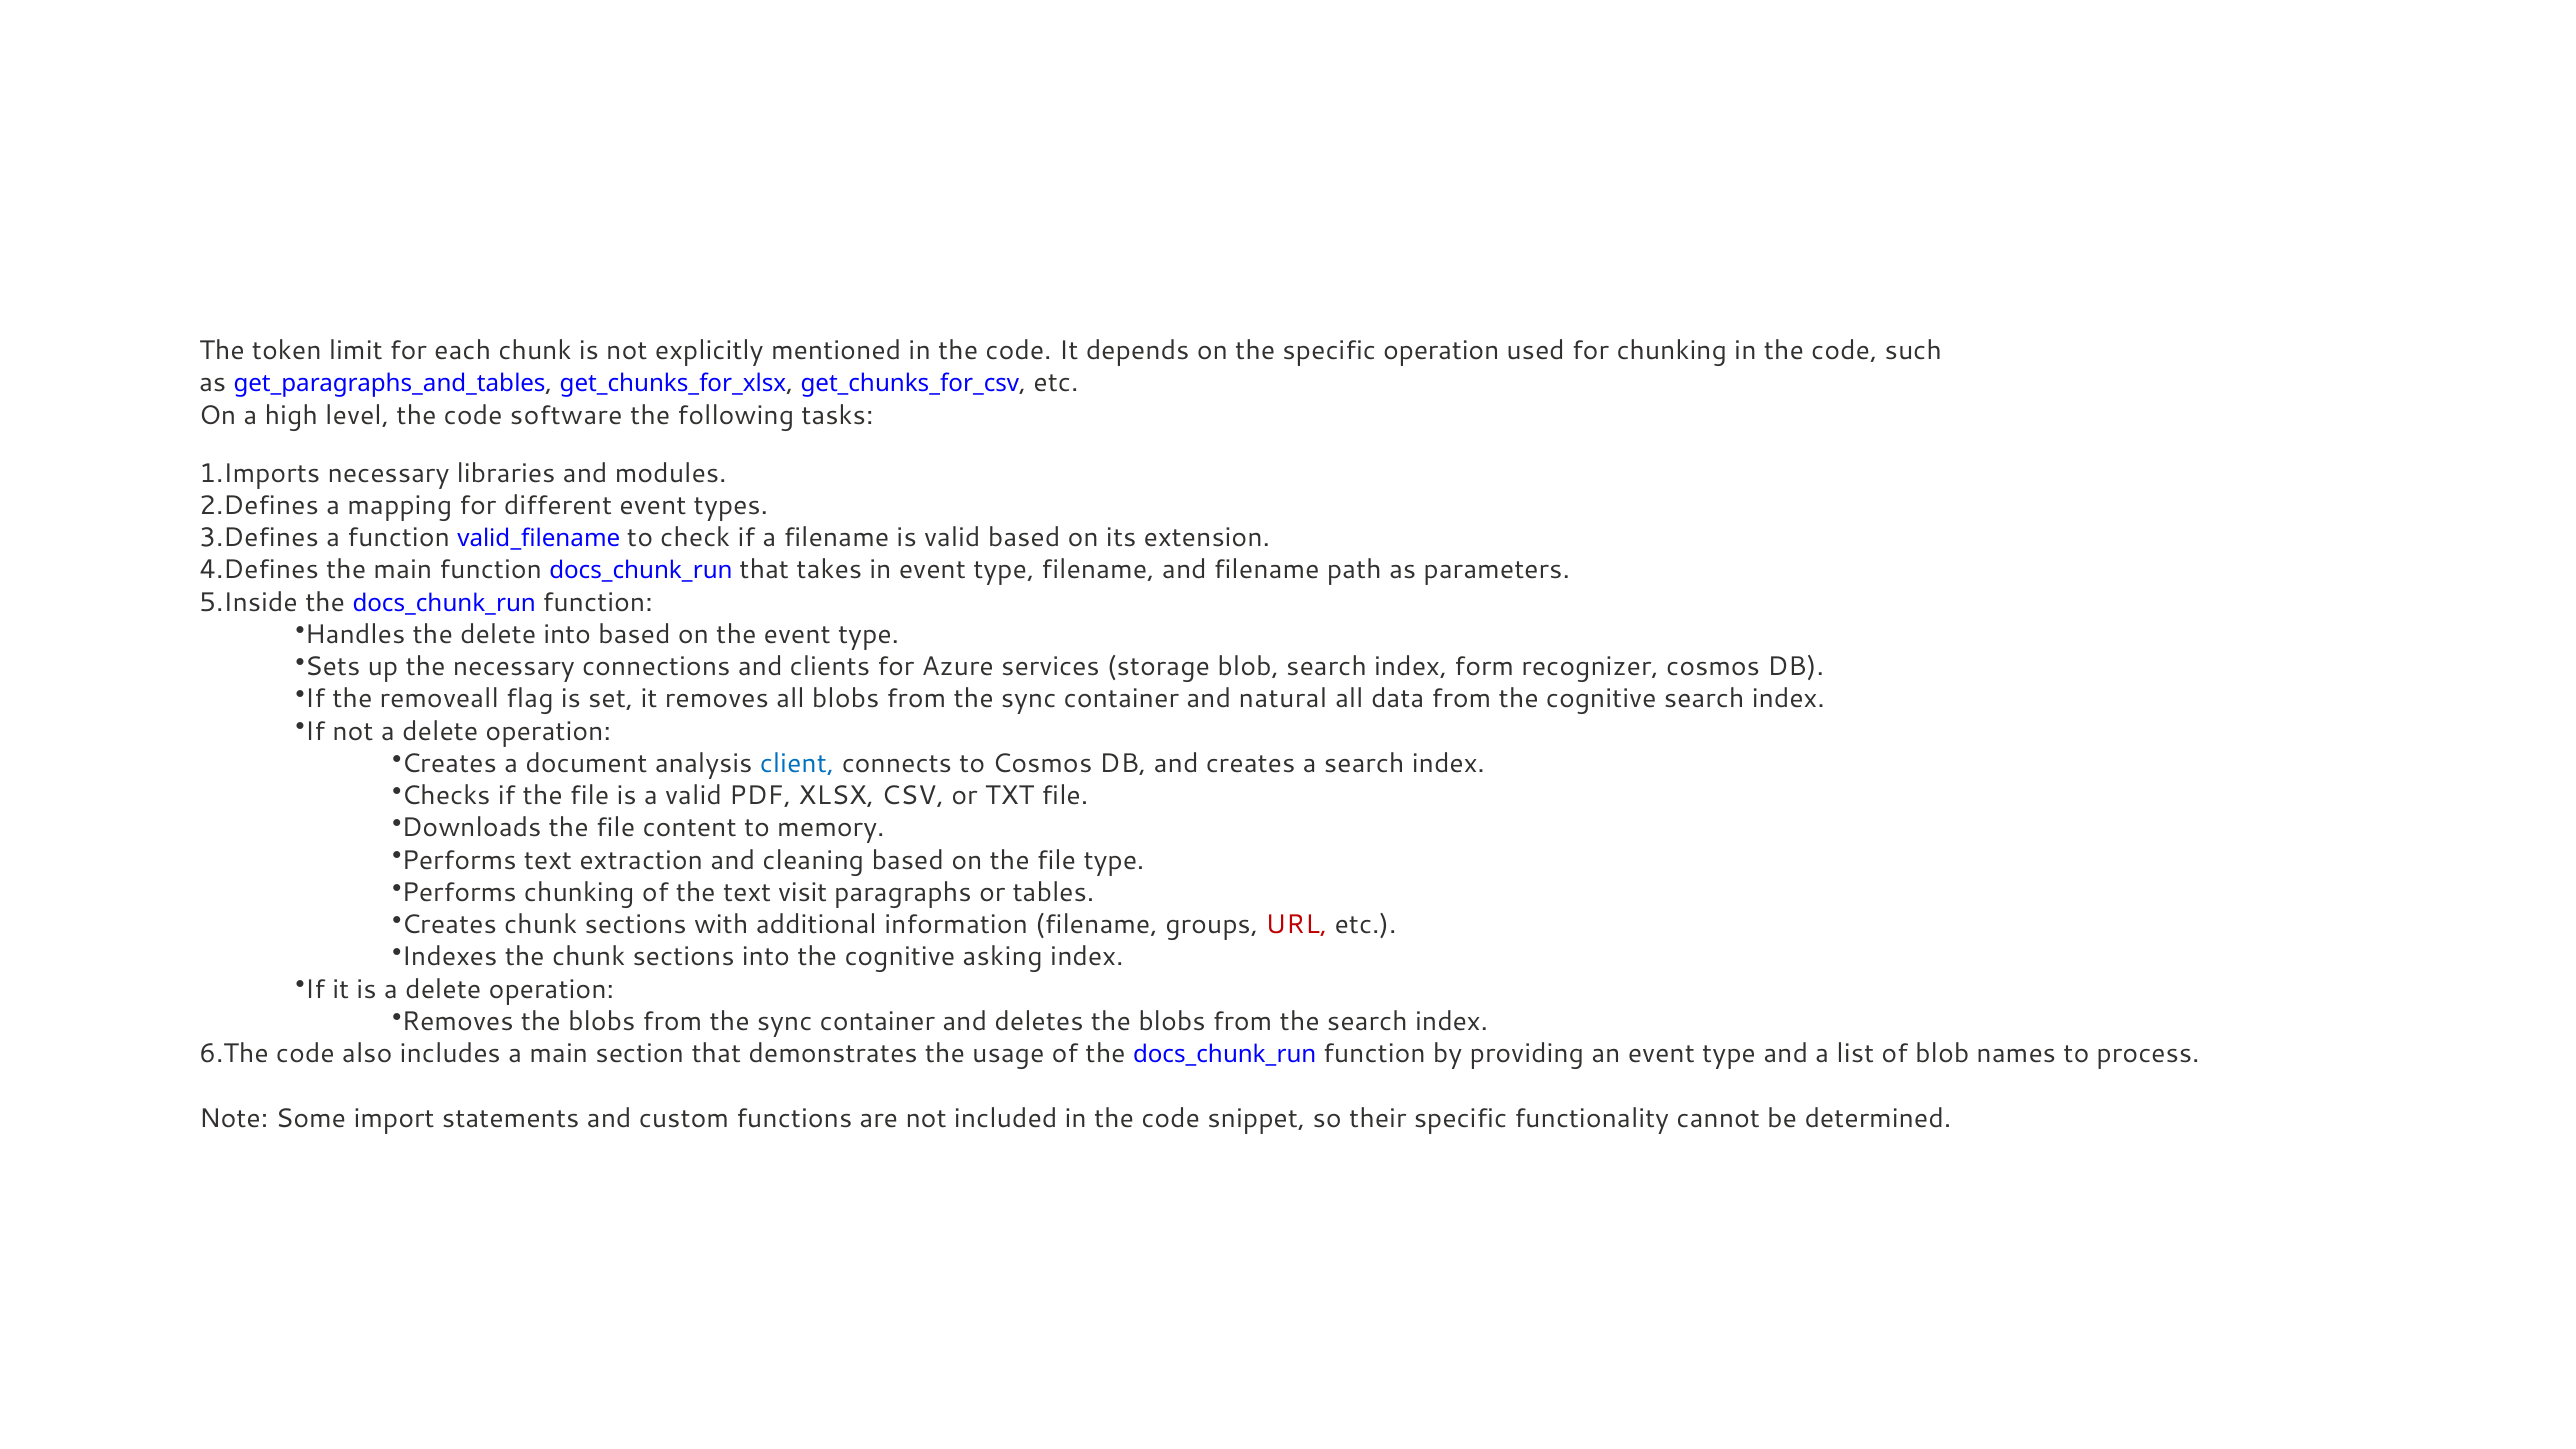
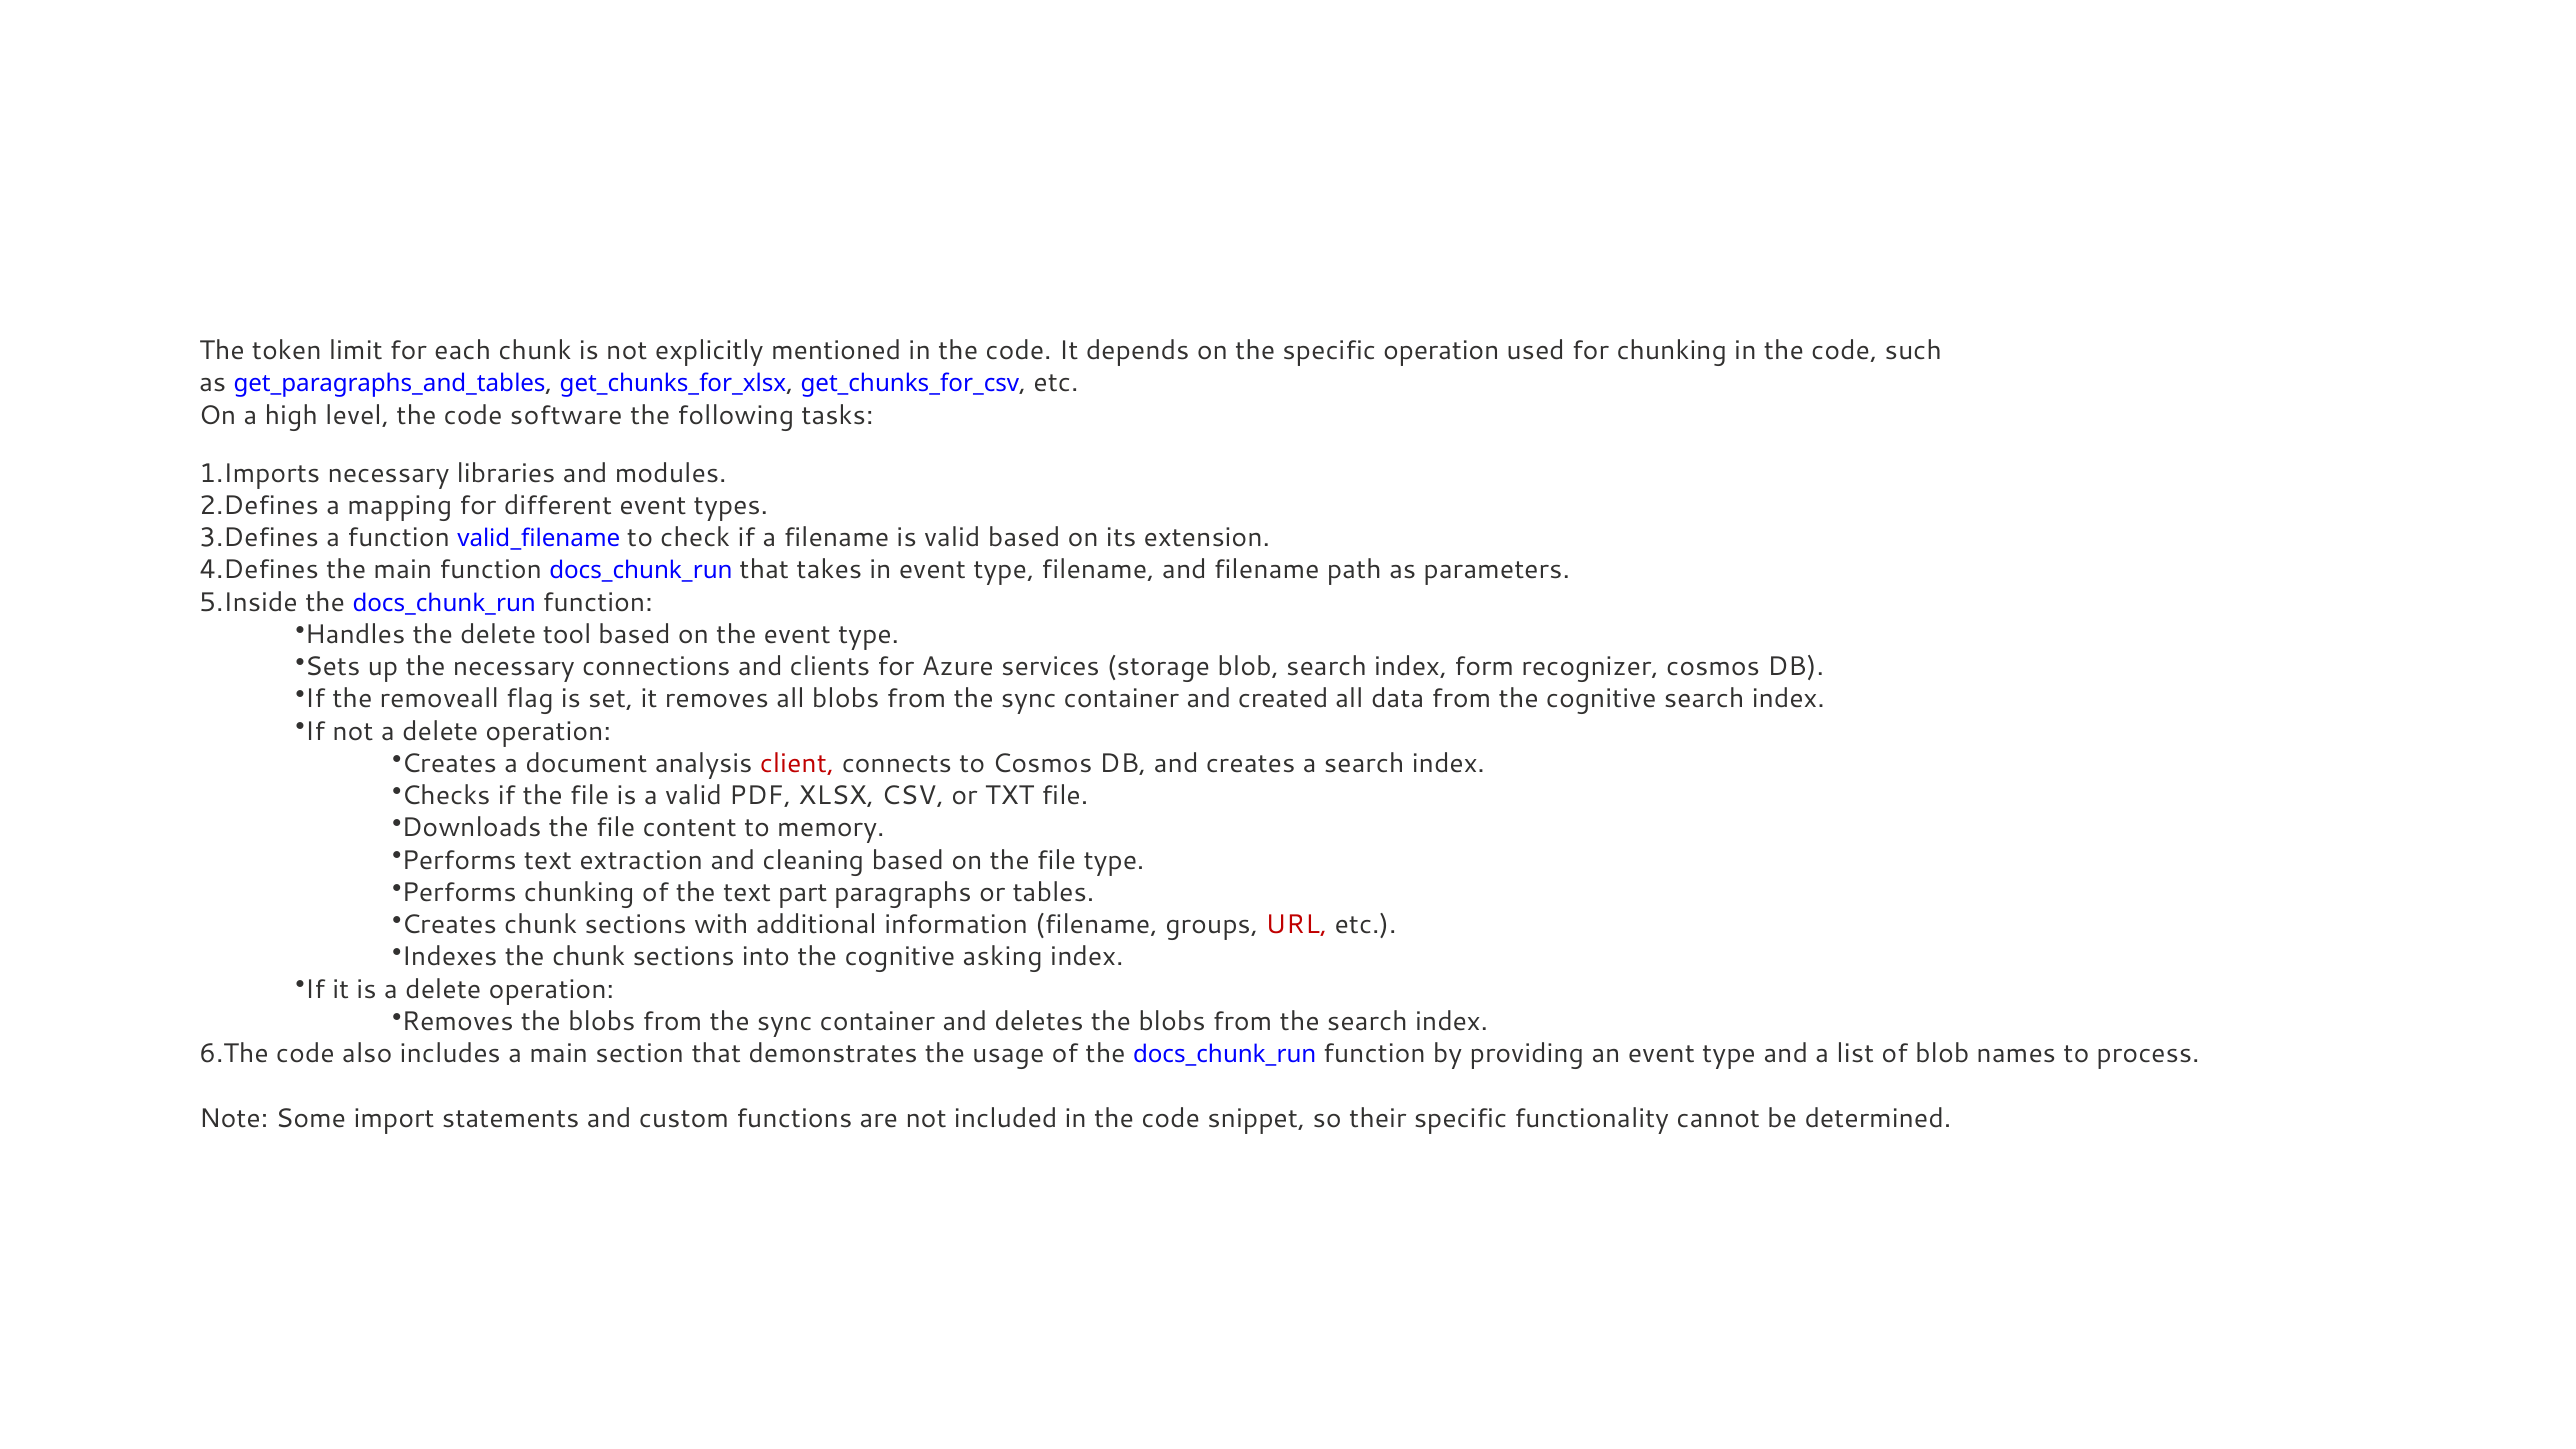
delete into: into -> tool
natural: natural -> created
client colour: blue -> red
visit: visit -> part
